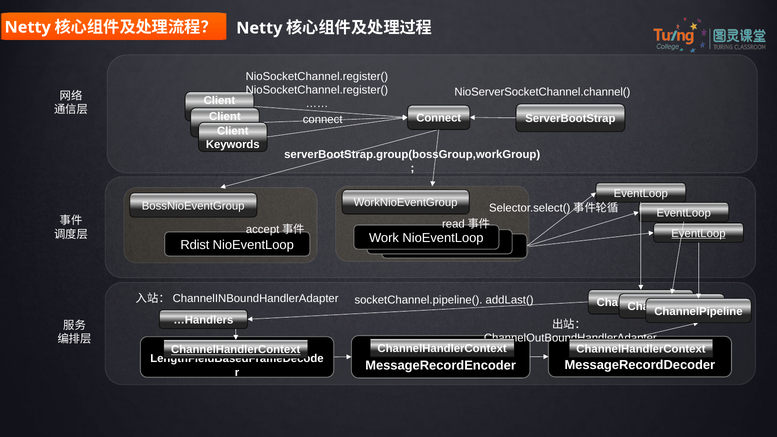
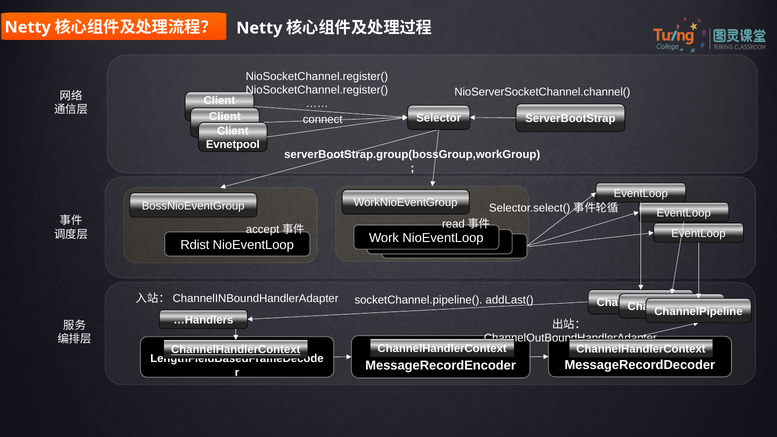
Connect at (439, 118): Connect -> Selector
Keywords: Keywords -> Evnetpool
EventLoop at (698, 233) underline: present -> none
